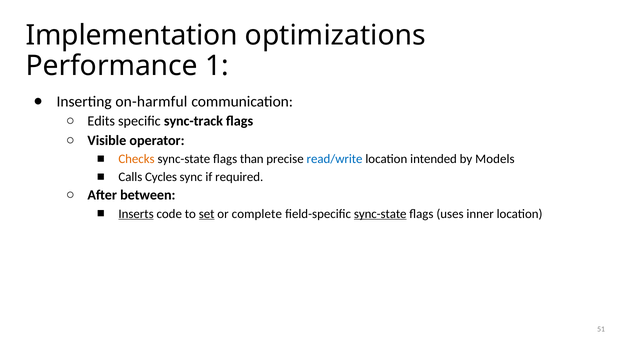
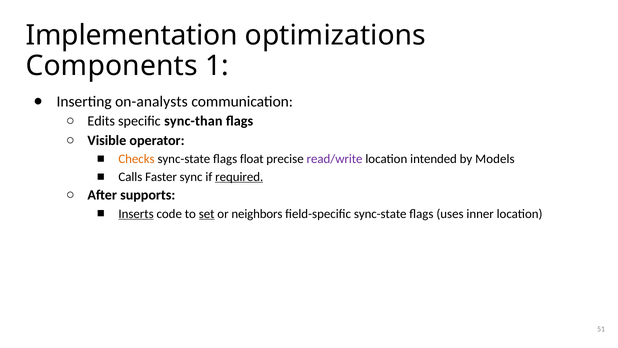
Performance: Performance -> Components
on-harmful: on-harmful -> on-analysts
sync-track: sync-track -> sync-than
than: than -> float
read/write colour: blue -> purple
Cycles: Cycles -> Faster
required underline: none -> present
between: between -> supports
complete: complete -> neighbors
sync-state at (380, 214) underline: present -> none
